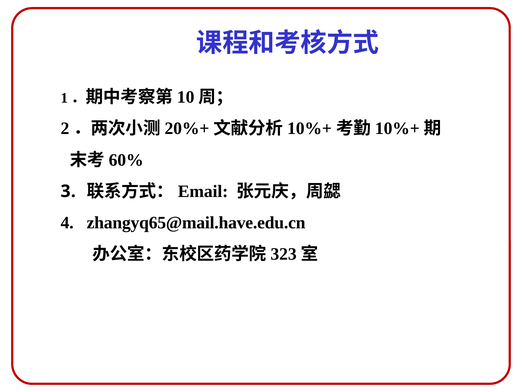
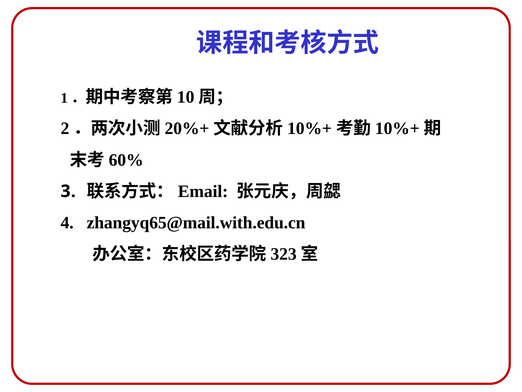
zhangyq65@mail.have.edu.cn: zhangyq65@mail.have.edu.cn -> zhangyq65@mail.with.edu.cn
